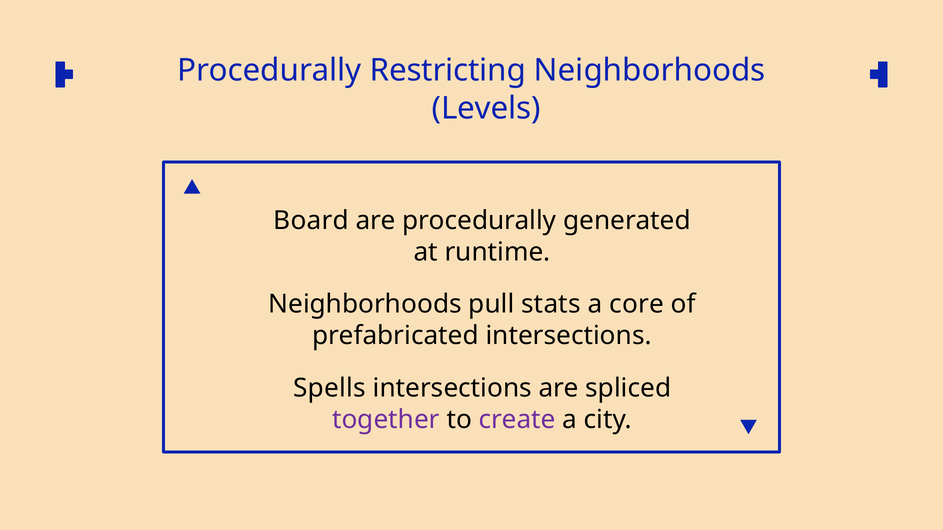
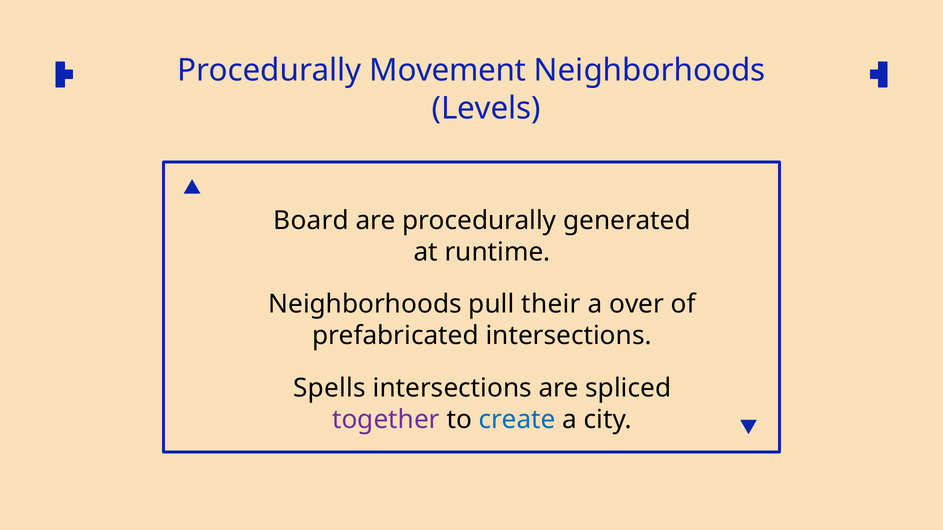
Restricting: Restricting -> Movement
stats: stats -> their
core: core -> over
create colour: purple -> blue
